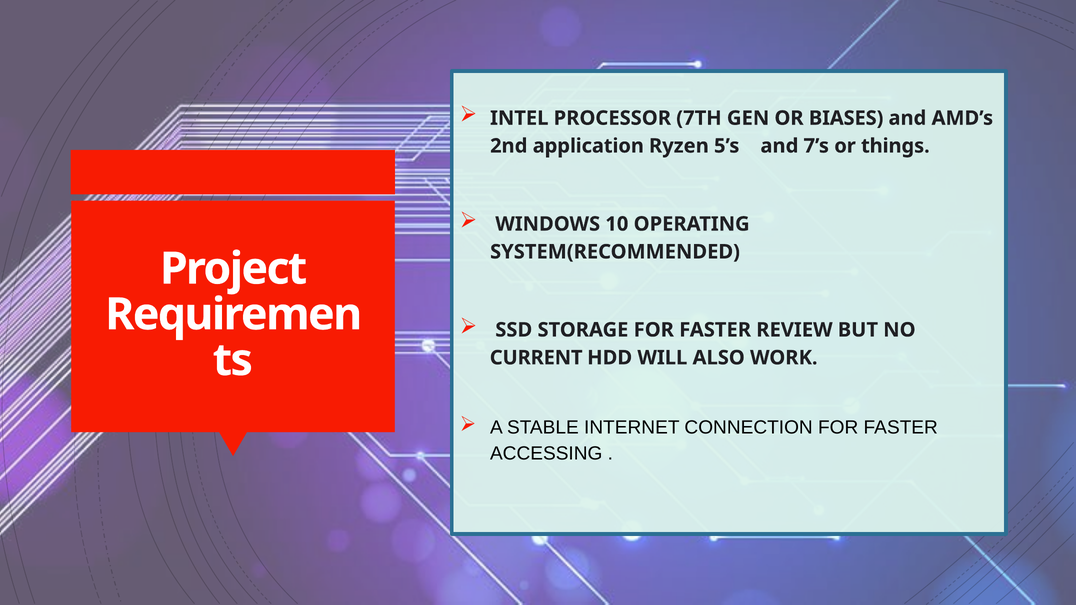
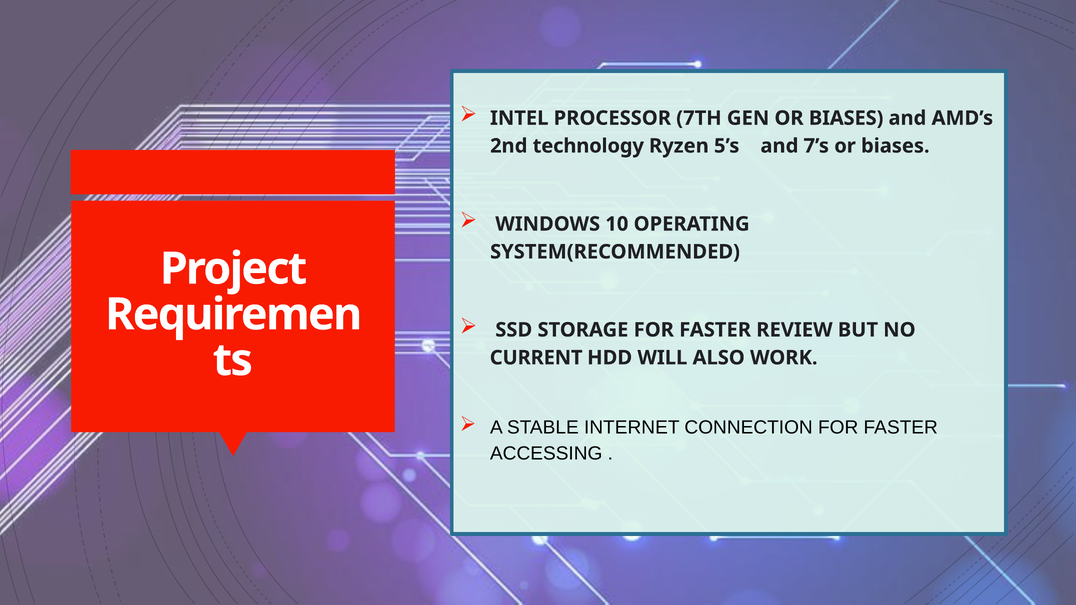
application: application -> technology
7’s or things: things -> biases
